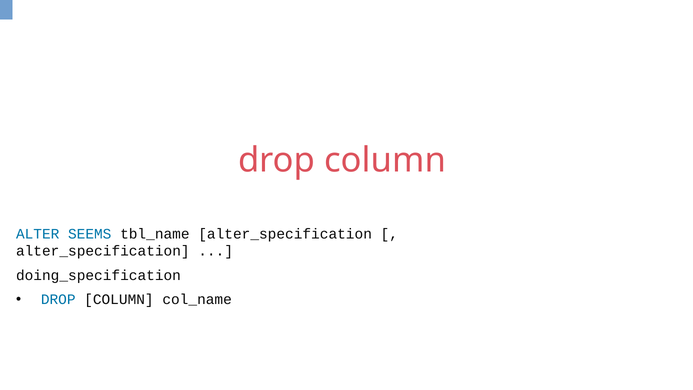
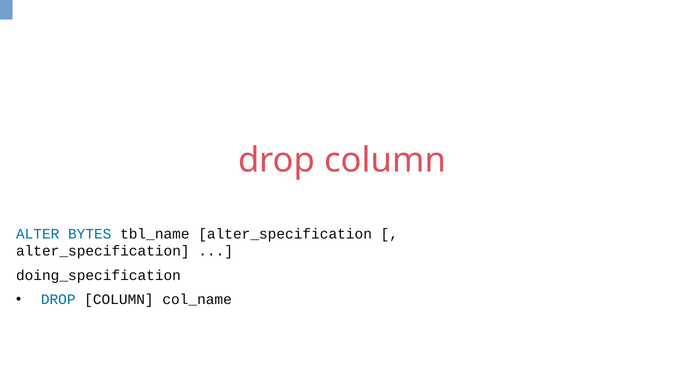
SEEMS: SEEMS -> BYTES
